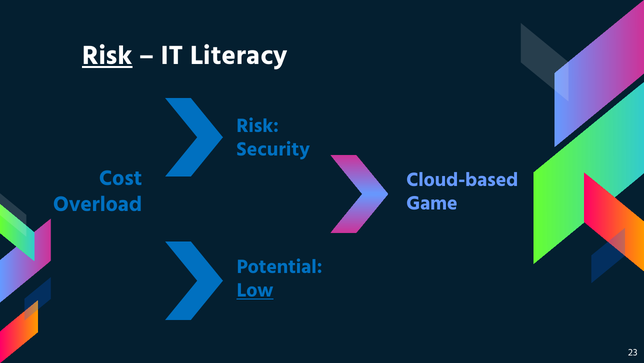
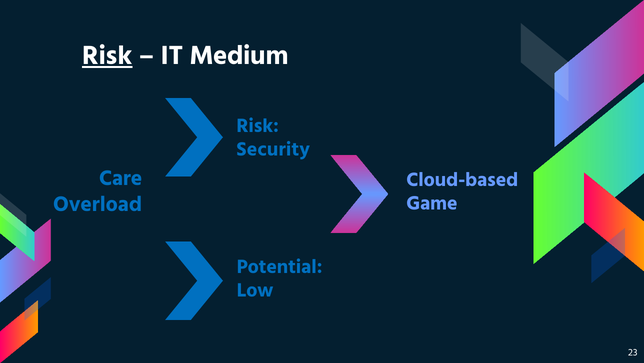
Literacy: Literacy -> Medium
Cost: Cost -> Care
Low underline: present -> none
